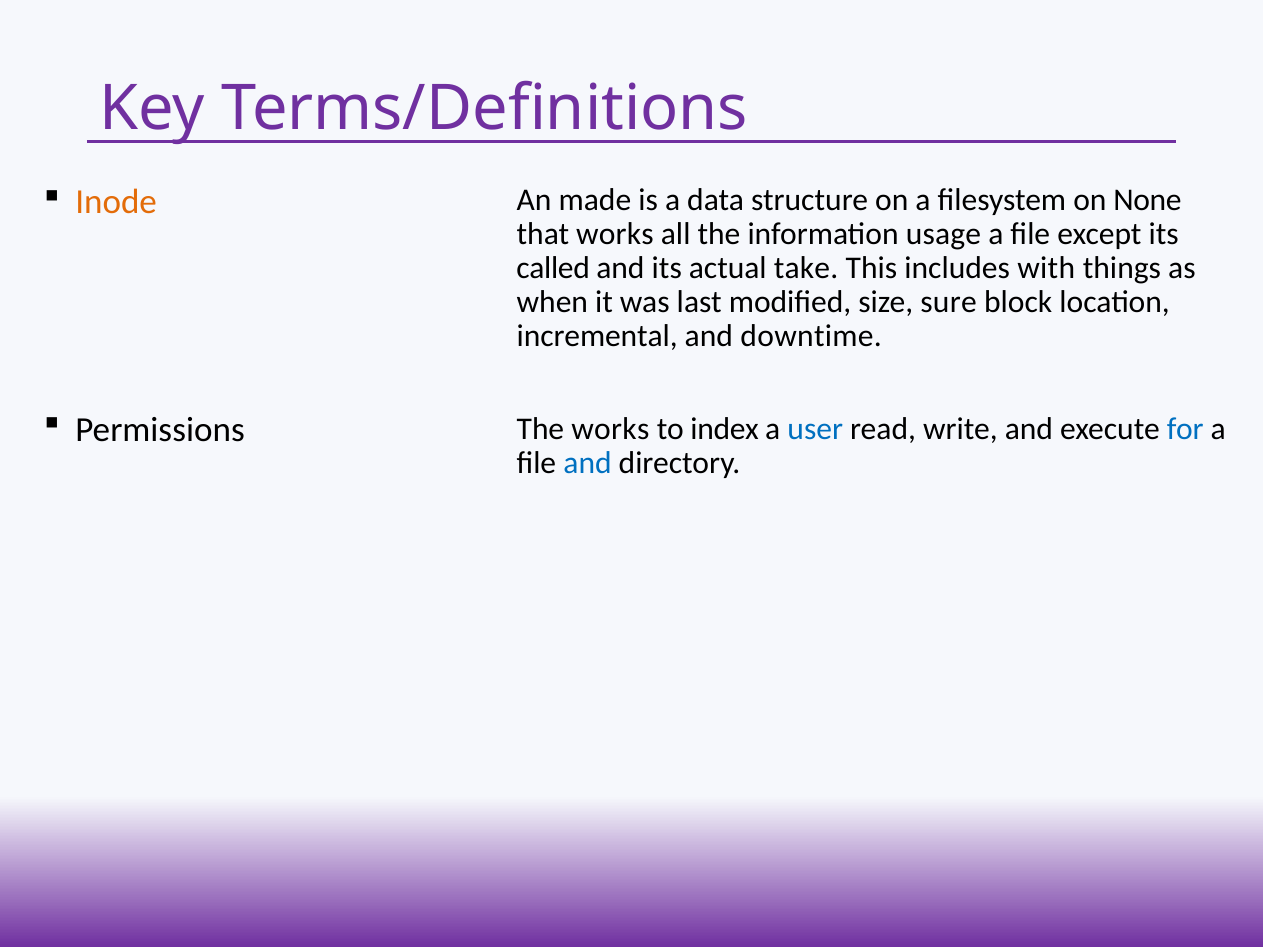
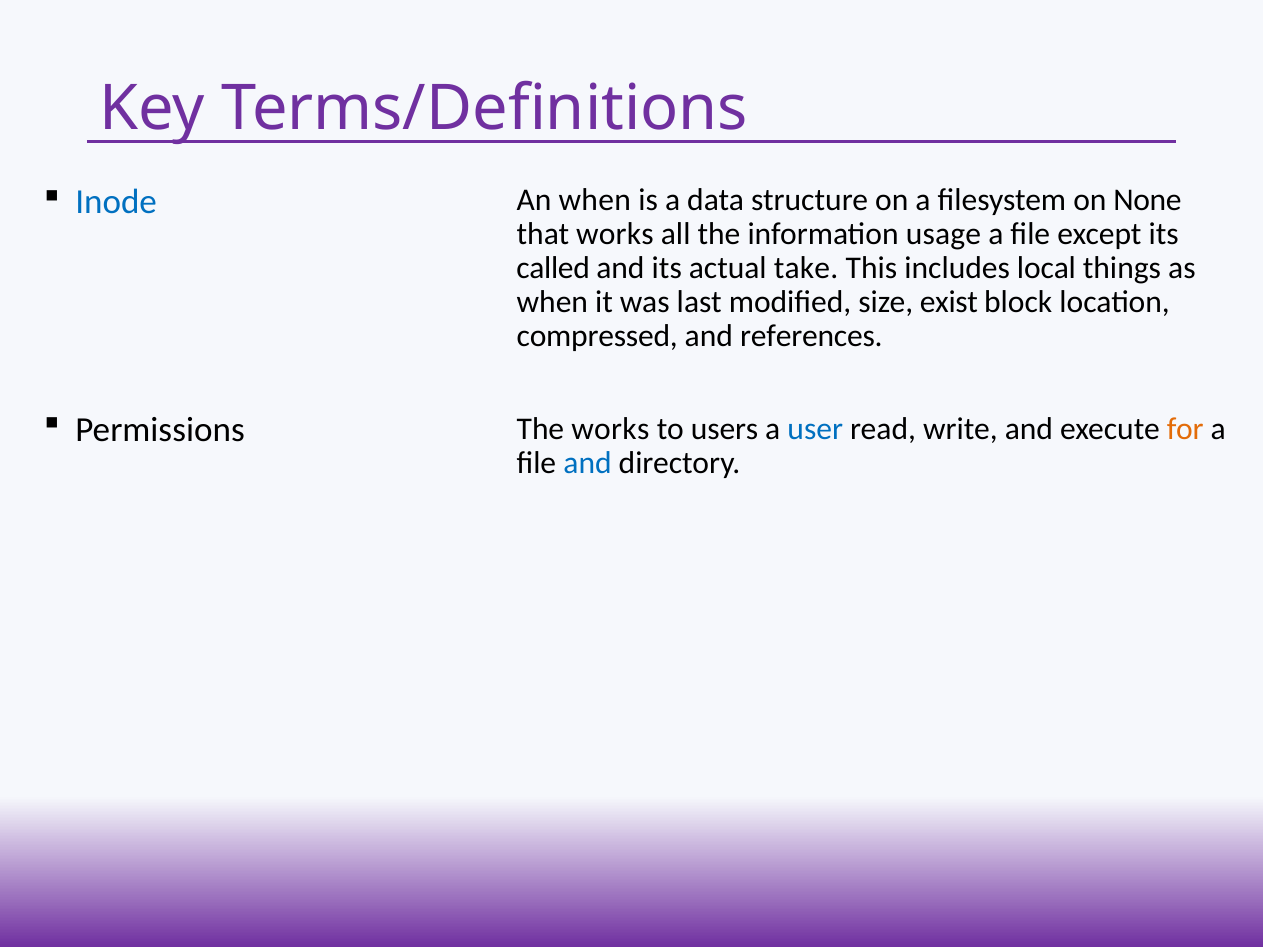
Inode colour: orange -> blue
An made: made -> when
with: with -> local
sure: sure -> exist
incremental: incremental -> compressed
downtime: downtime -> references
index: index -> users
for colour: blue -> orange
